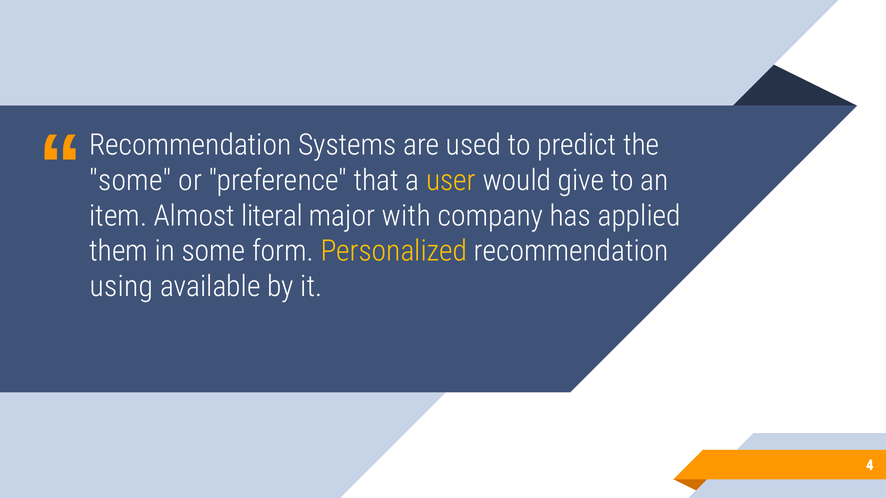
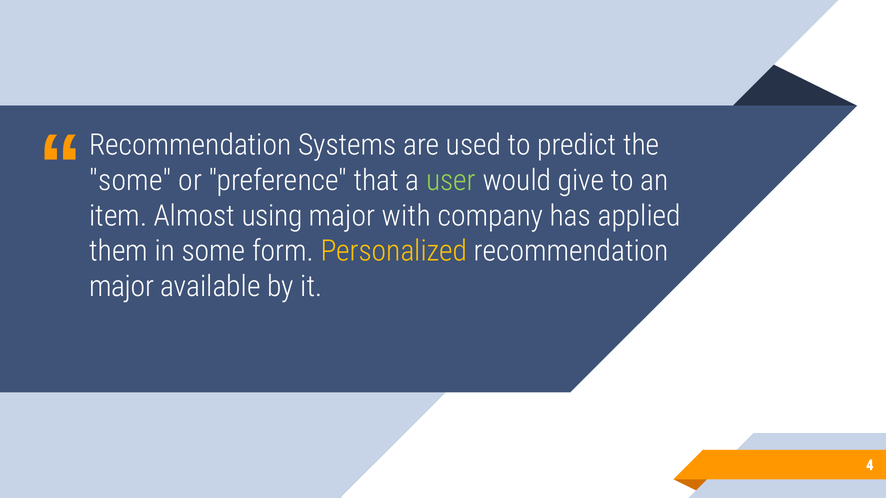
user colour: yellow -> light green
literal: literal -> using
using at (121, 287): using -> major
